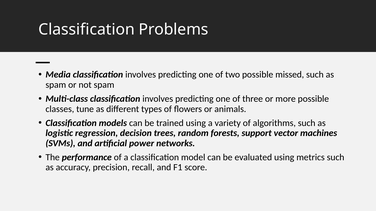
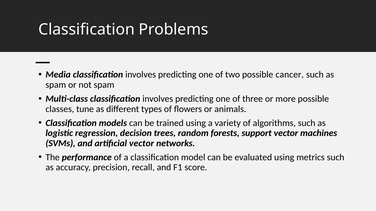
missed: missed -> cancer
artificial power: power -> vector
